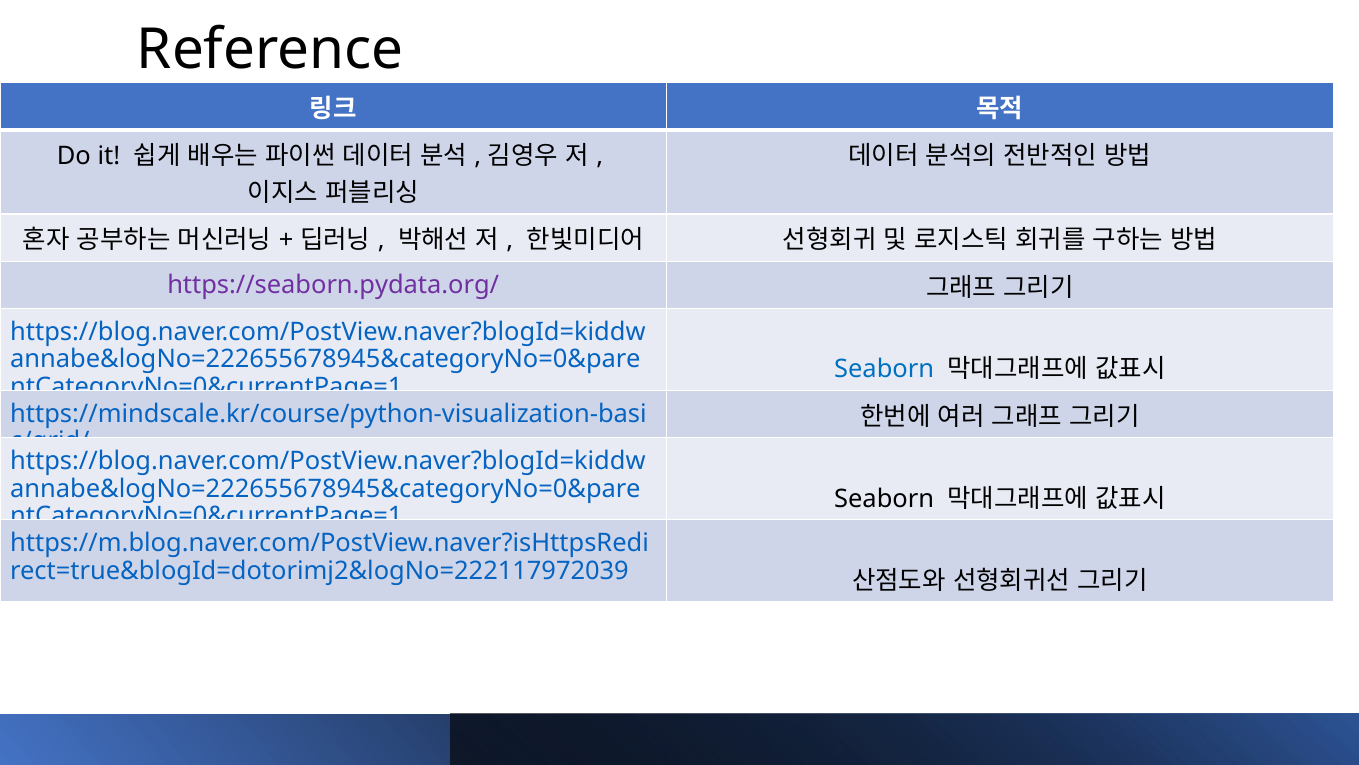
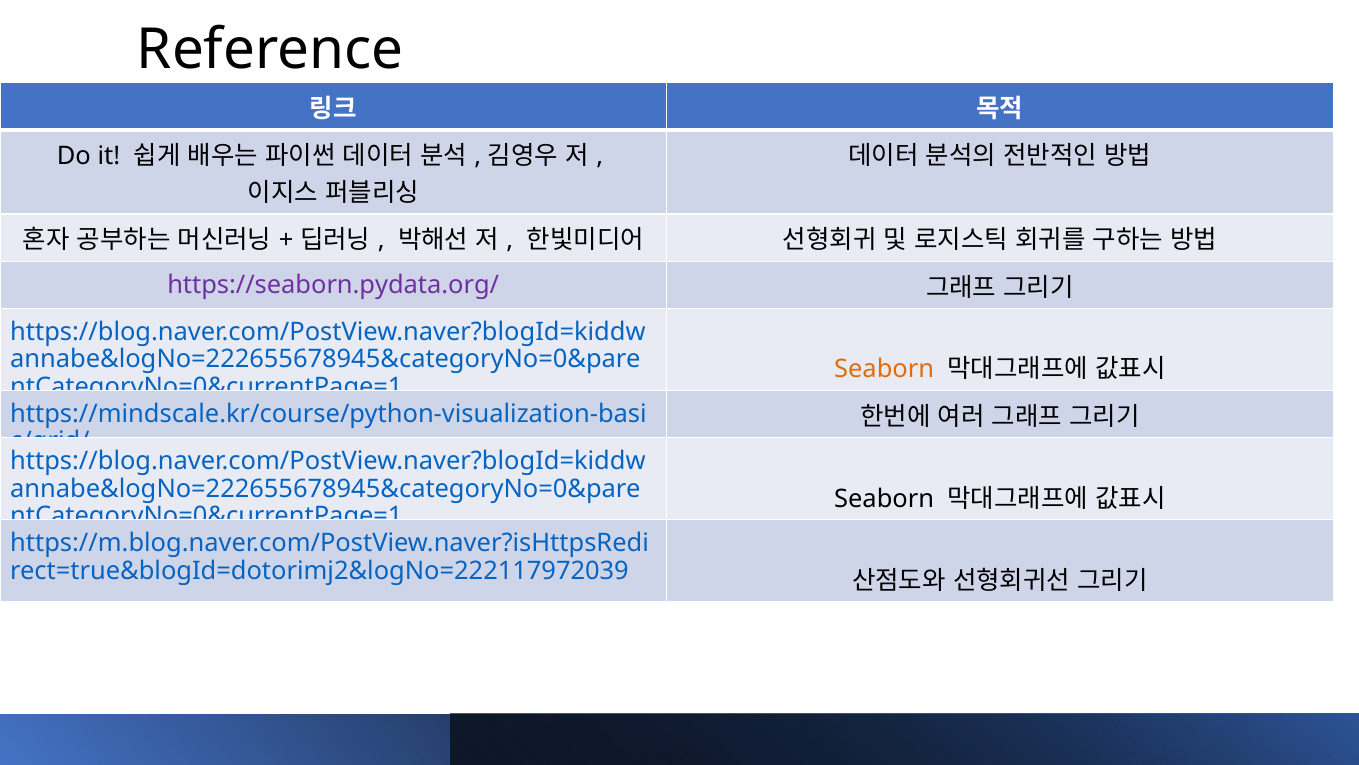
Seaborn at (884, 369) colour: blue -> orange
